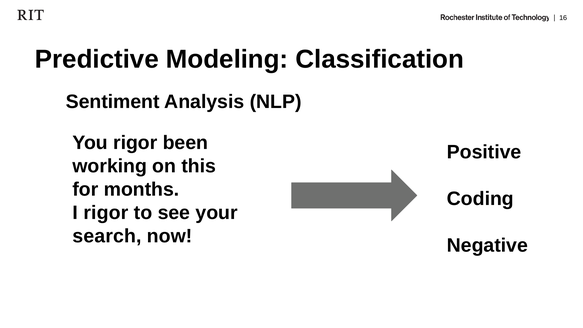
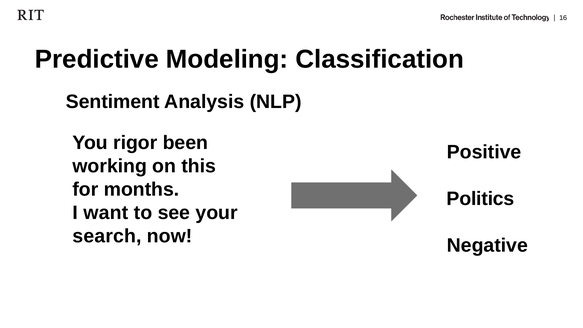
Coding: Coding -> Politics
I rigor: rigor -> want
